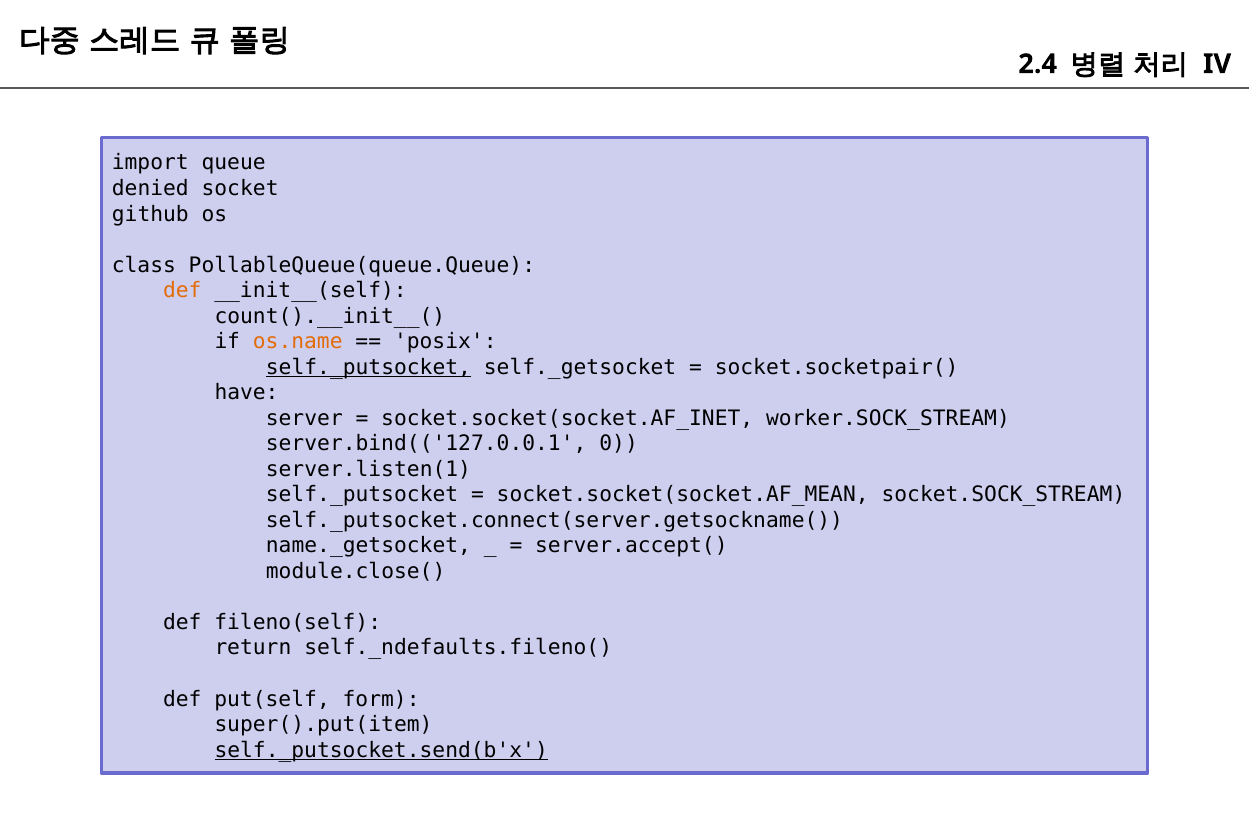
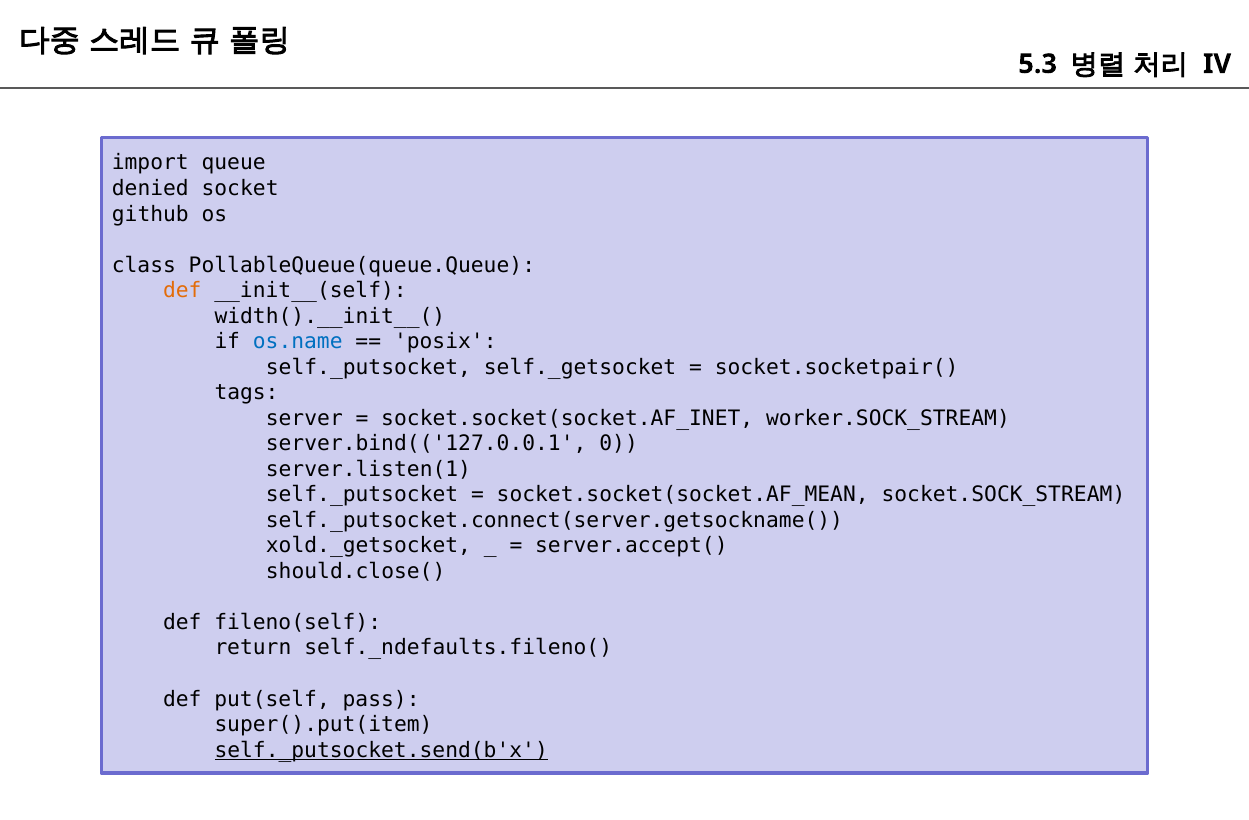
2.4: 2.4 -> 5.3
count().__init__(: count().__init__( -> width().__init__(
os.name colour: orange -> blue
self._putsocket at (368, 367) underline: present -> none
have: have -> tags
name._getsocket: name._getsocket -> xold._getsocket
module.close(: module.close( -> should.close(
form: form -> pass
